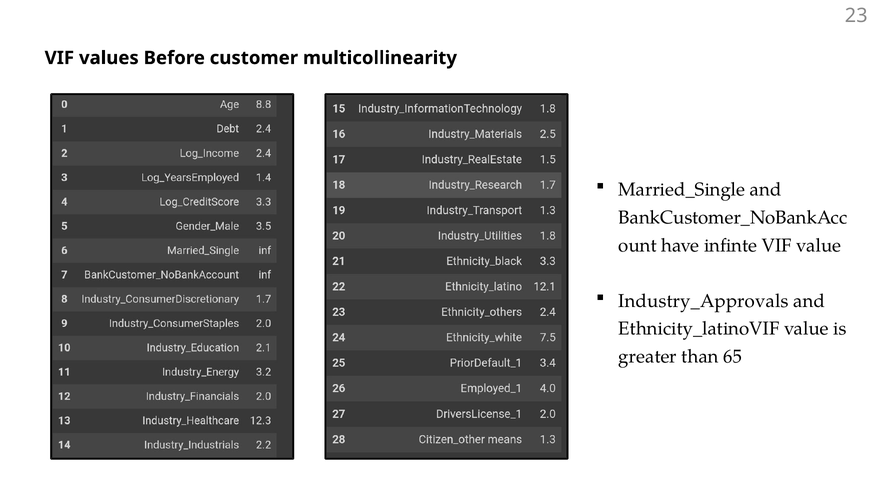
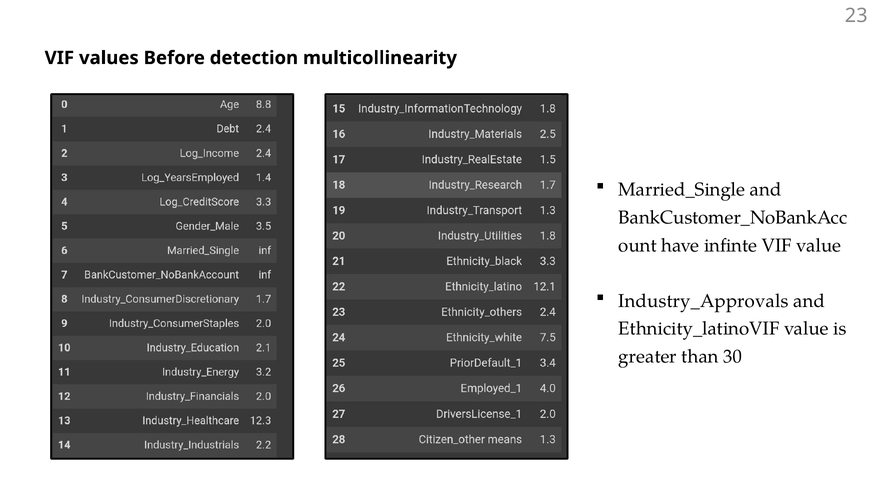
customer: customer -> detection
65: 65 -> 30
